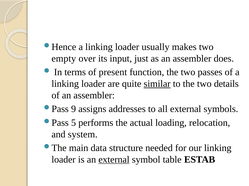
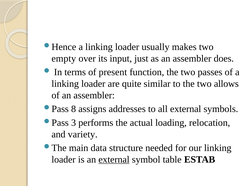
similar underline: present -> none
details: details -> allows
9: 9 -> 8
5: 5 -> 3
system: system -> variety
